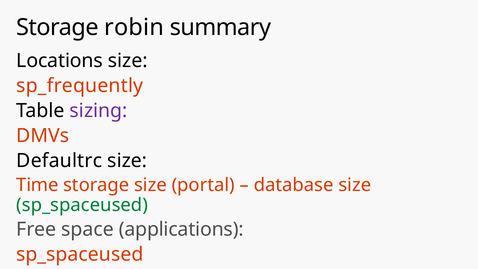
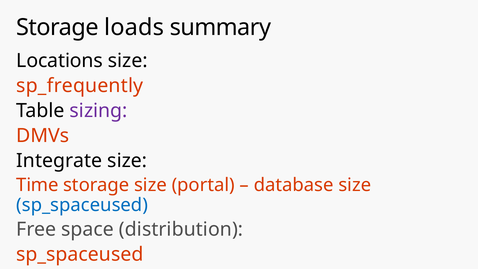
robin: robin -> loads
Defaultrc: Defaultrc -> Integrate
sp_spaceused at (82, 205) colour: green -> blue
applications: applications -> distribution
